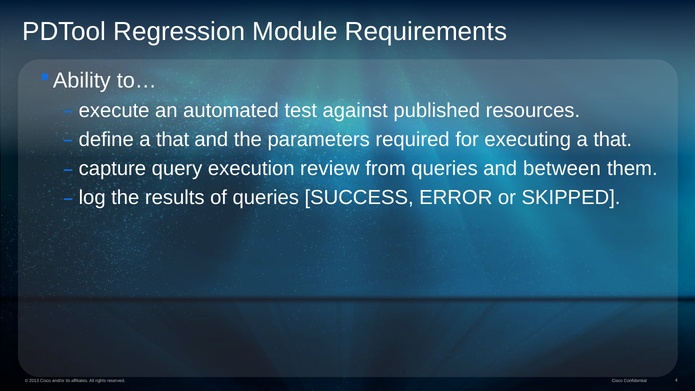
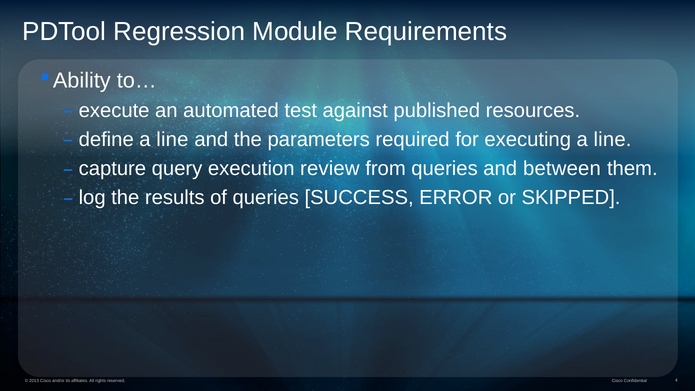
define a that: that -> line
executing a that: that -> line
